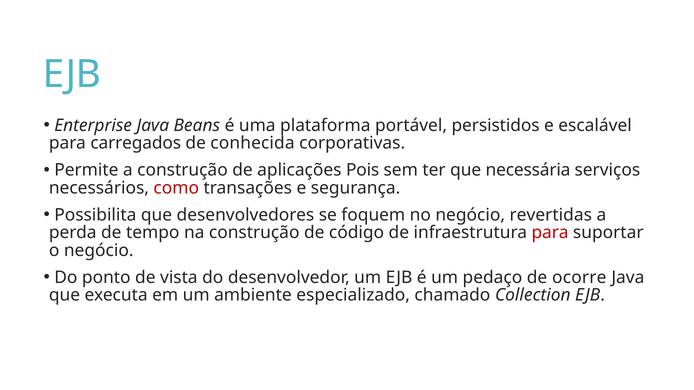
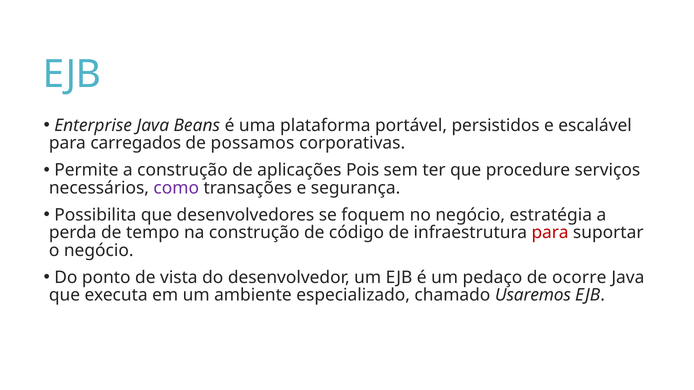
conhecida: conhecida -> possamos
necessária: necessária -> procedure
como colour: red -> purple
revertidas: revertidas -> estratégia
Collection: Collection -> Usaremos
